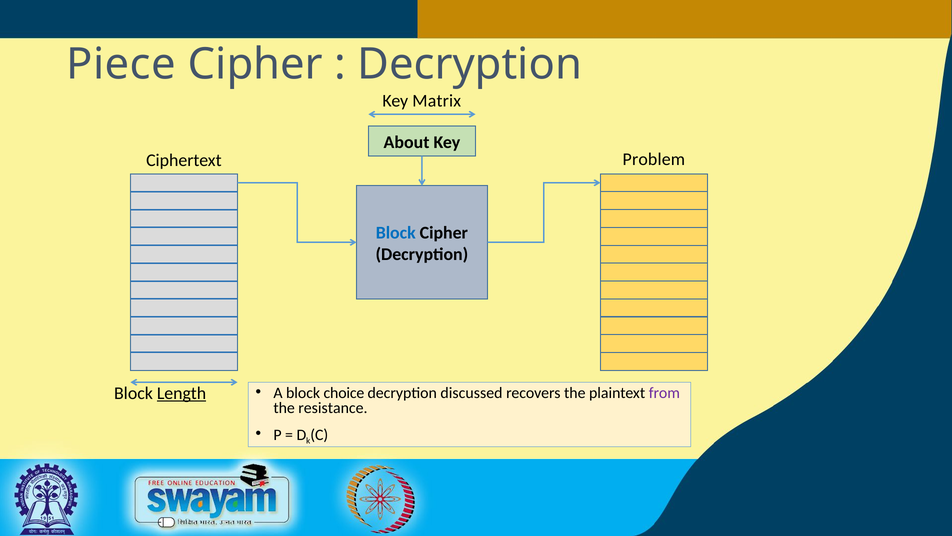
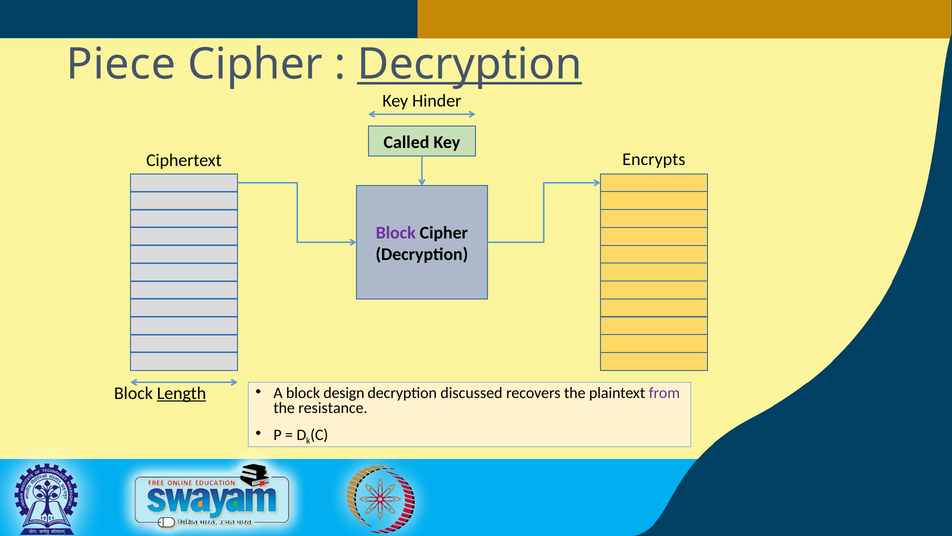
Decryption at (470, 64) underline: none -> present
Matrix: Matrix -> Hinder
About: About -> Called
Problem: Problem -> Encrypts
Block at (396, 233) colour: blue -> purple
choice: choice -> design
